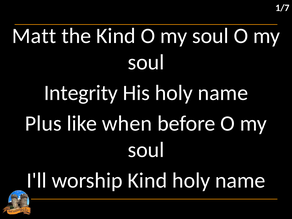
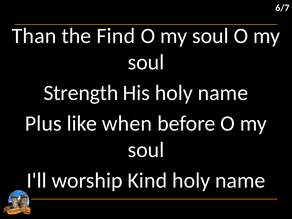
1/7: 1/7 -> 6/7
Matt: Matt -> Than
the Kind: Kind -> Find
Integrity: Integrity -> Strength
